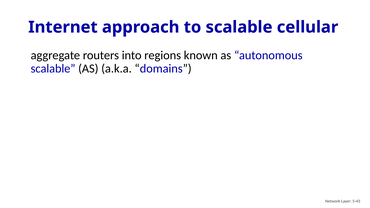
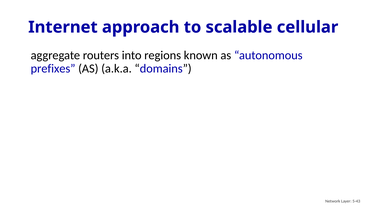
scalable at (53, 69): scalable -> prefixes
